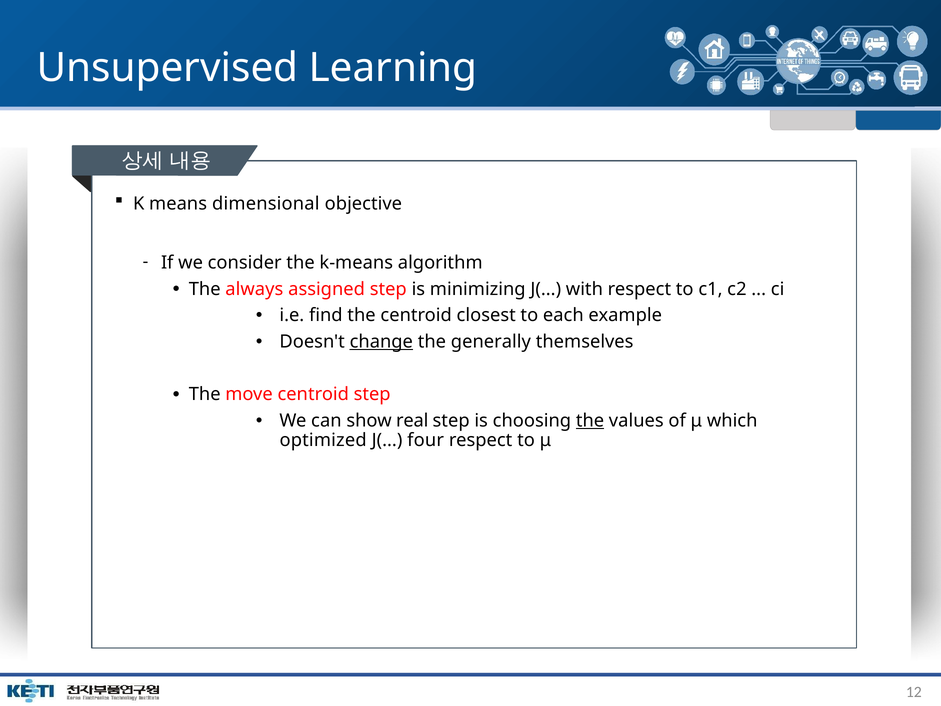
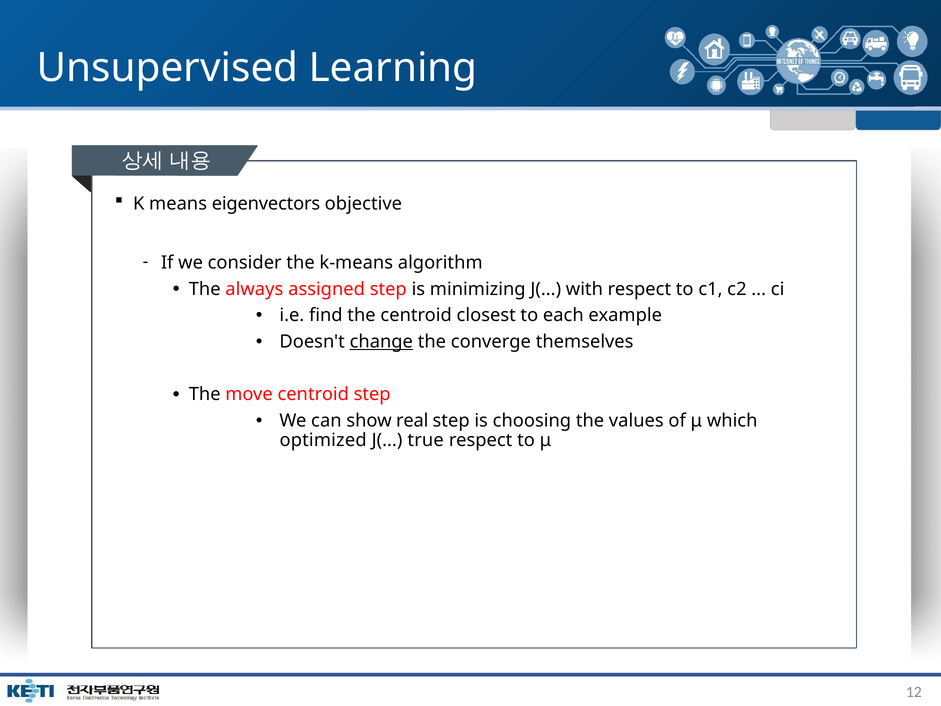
dimensional: dimensional -> eigenvectors
generally: generally -> converge
the at (590, 420) underline: present -> none
four: four -> true
